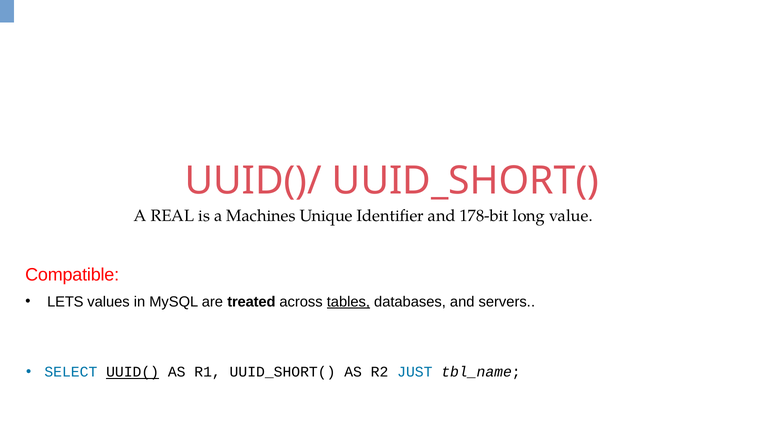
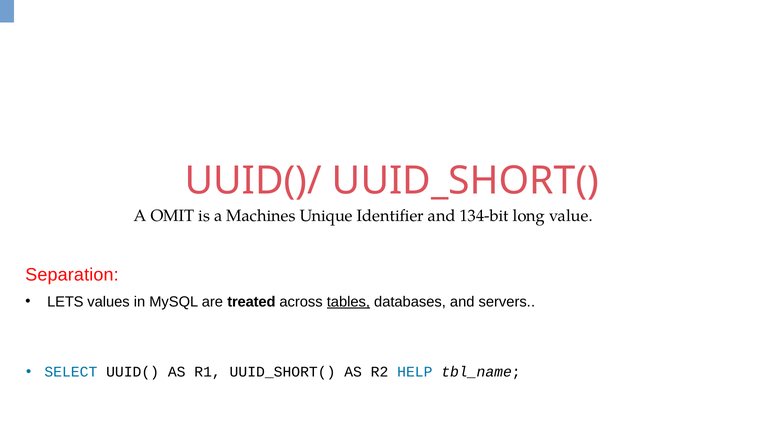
REAL: REAL -> OMIT
178-bit: 178-bit -> 134-bit
Compatible: Compatible -> Separation
UUID( underline: present -> none
JUST: JUST -> HELP
